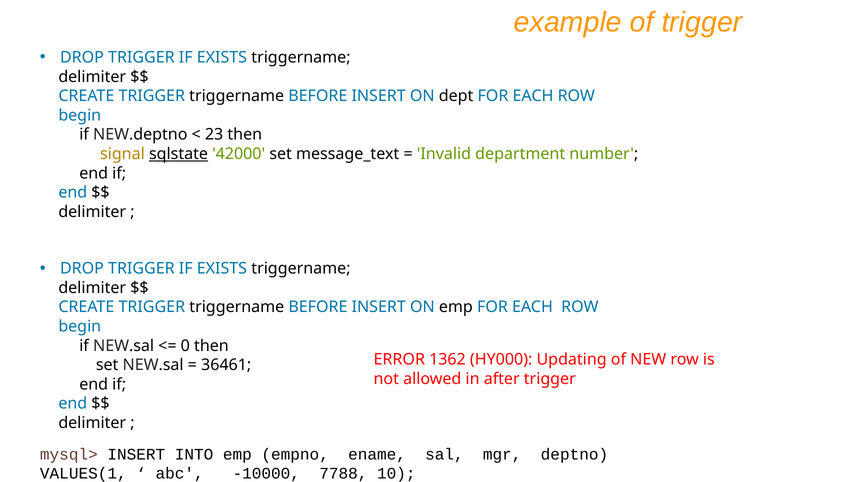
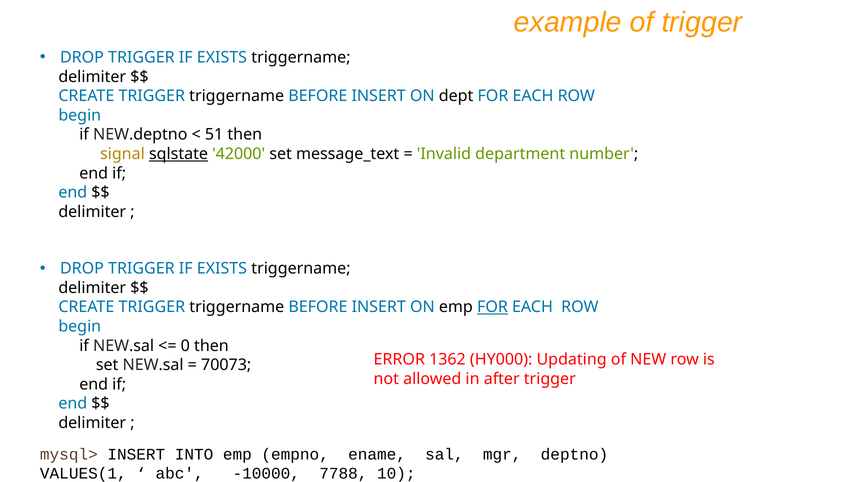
23: 23 -> 51
FOR at (492, 307) underline: none -> present
36461: 36461 -> 70073
